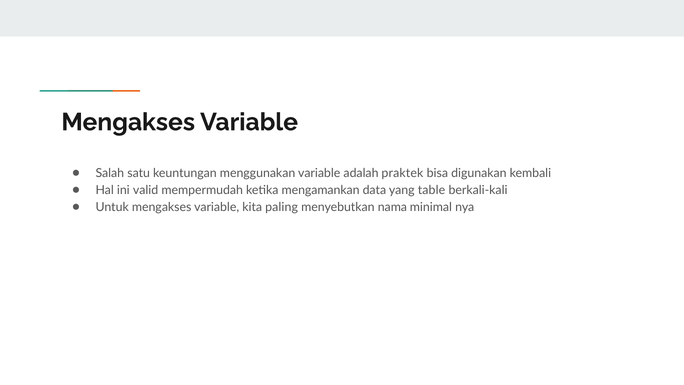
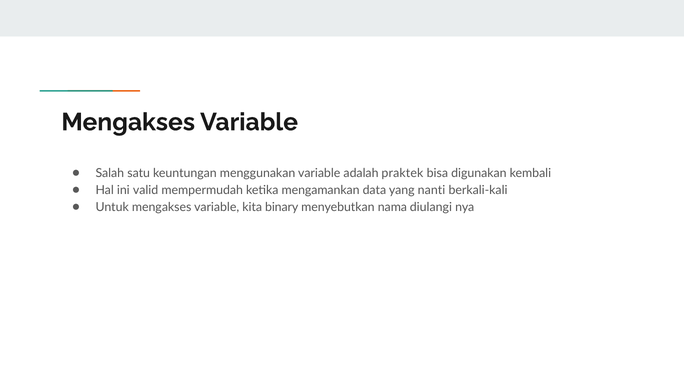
table: table -> nanti
paling: paling -> binary
minimal: minimal -> diulangi
